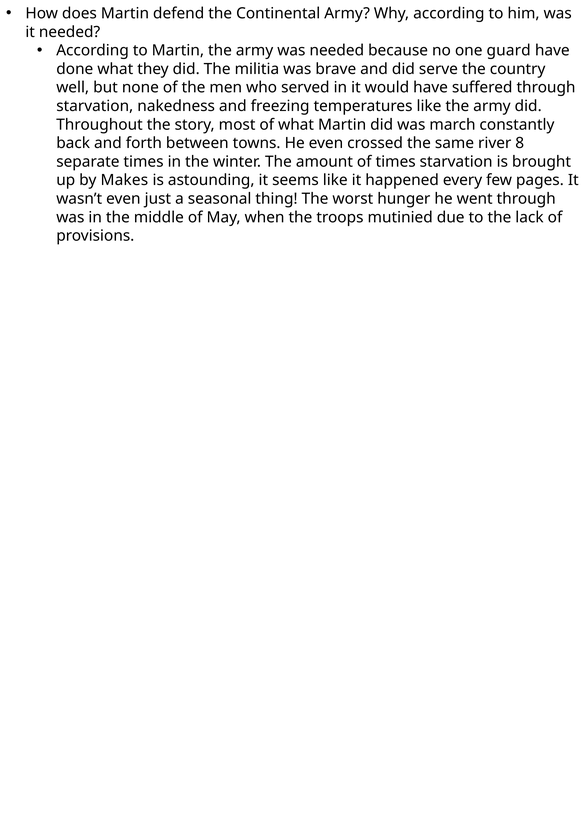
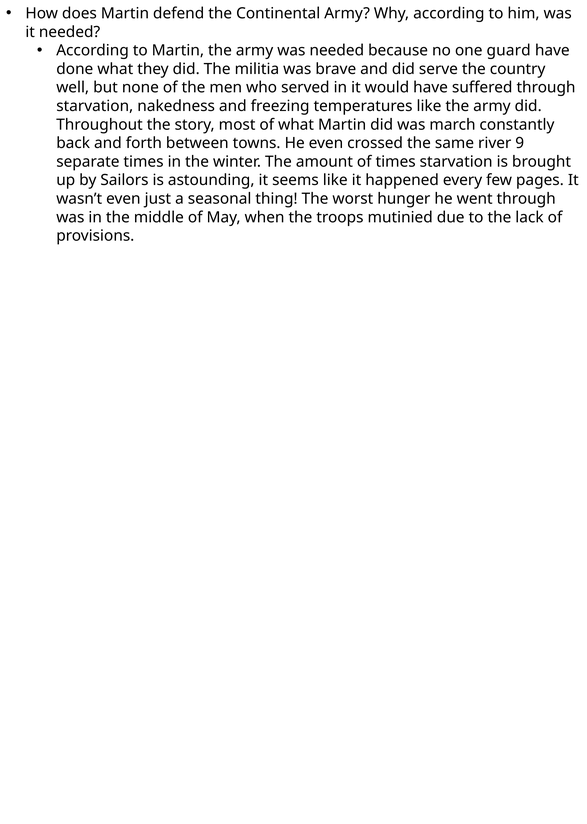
8: 8 -> 9
Makes: Makes -> Sailors
